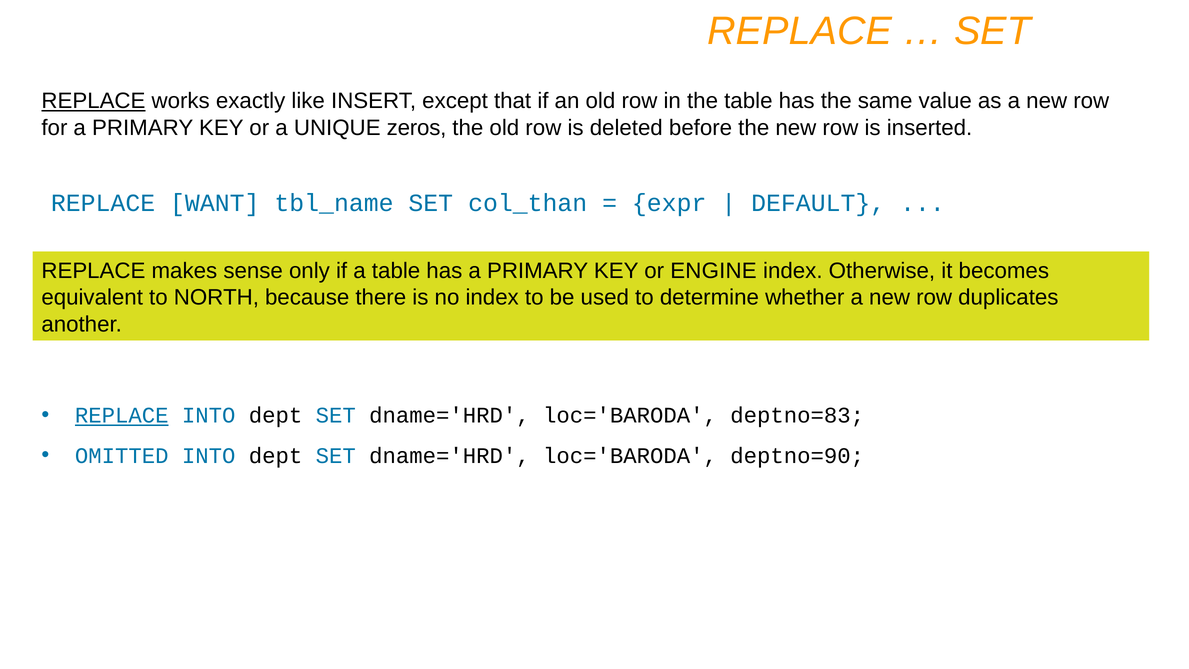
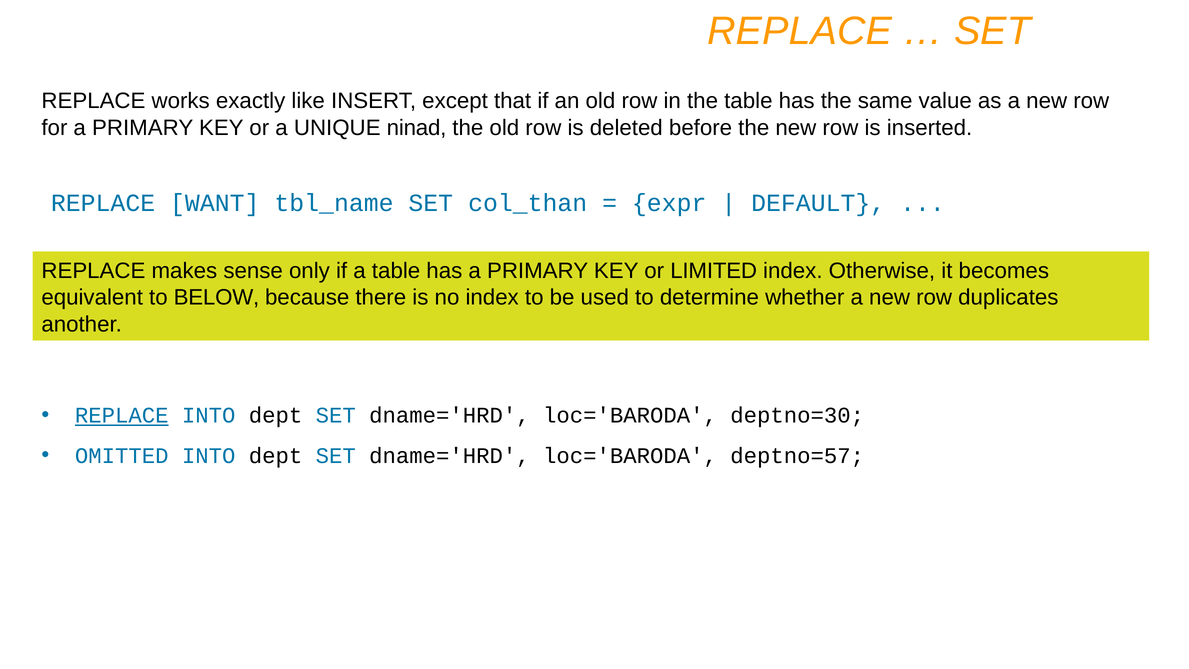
REPLACE at (93, 101) underline: present -> none
zeros: zeros -> ninad
ENGINE: ENGINE -> LIMITED
NORTH: NORTH -> BELOW
deptno=83: deptno=83 -> deptno=30
deptno=90: deptno=90 -> deptno=57
